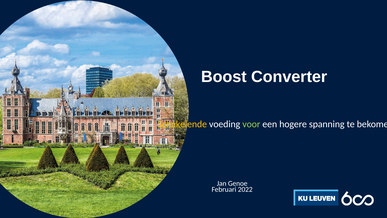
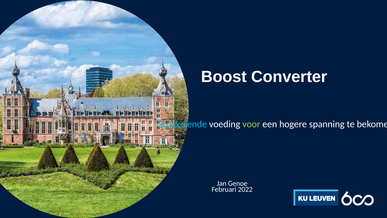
Schakelende colour: yellow -> light blue
